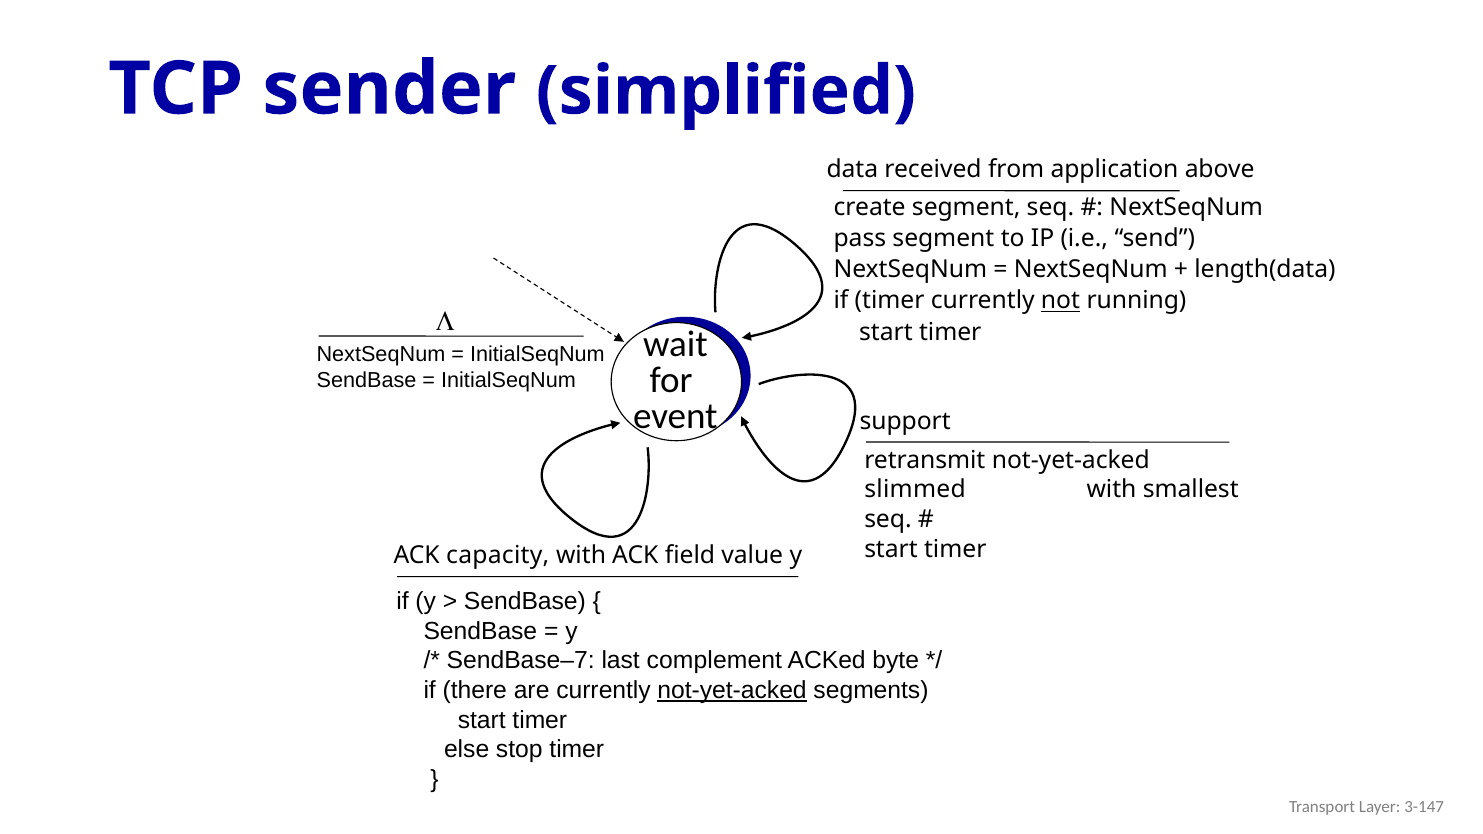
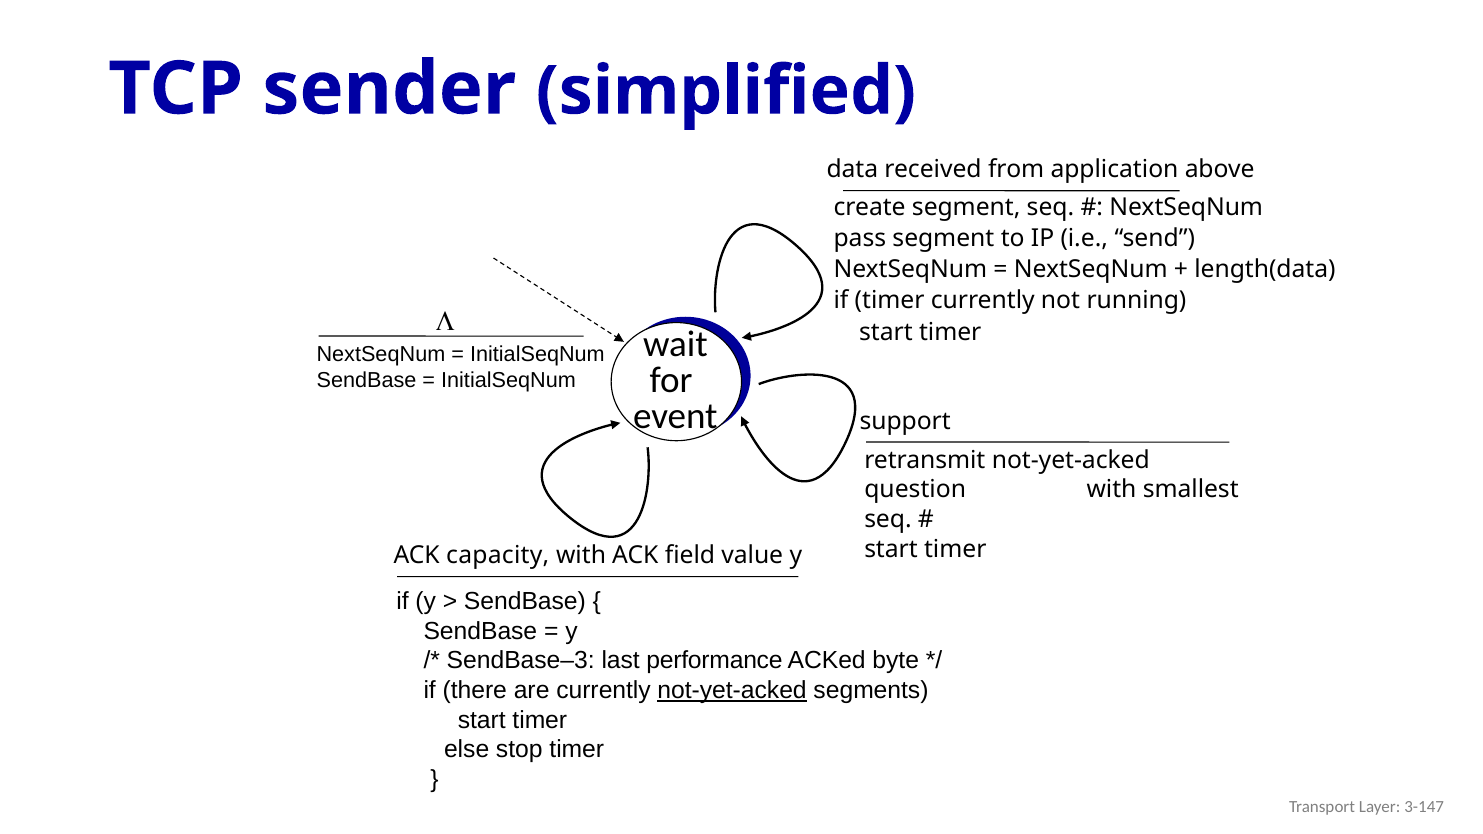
not underline: present -> none
slimmed: slimmed -> question
SendBase–7: SendBase–7 -> SendBase–3
complement: complement -> performance
